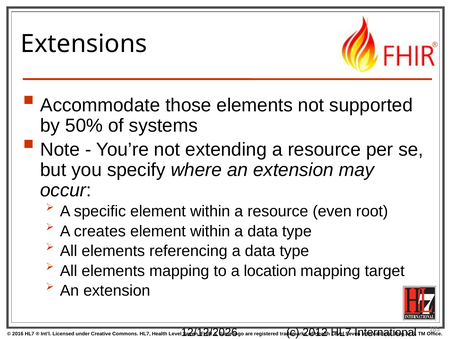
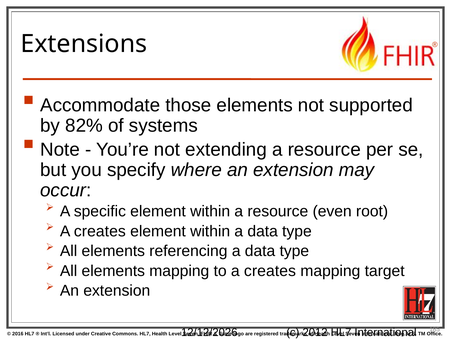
50%: 50% -> 82%
to a location: location -> creates
